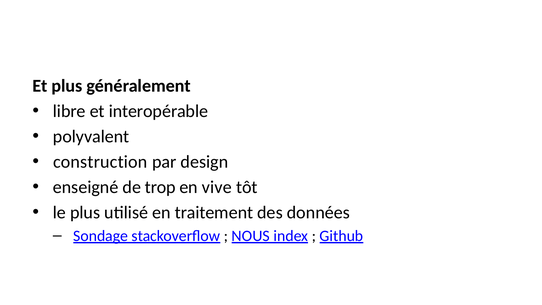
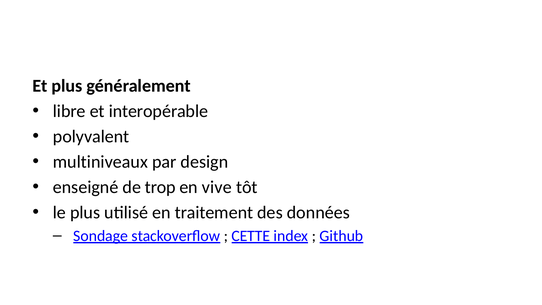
construction: construction -> multiniveaux
NOUS: NOUS -> CETTE
